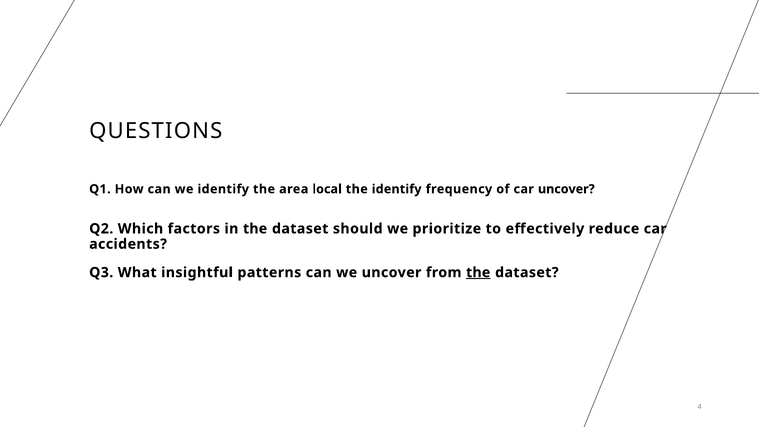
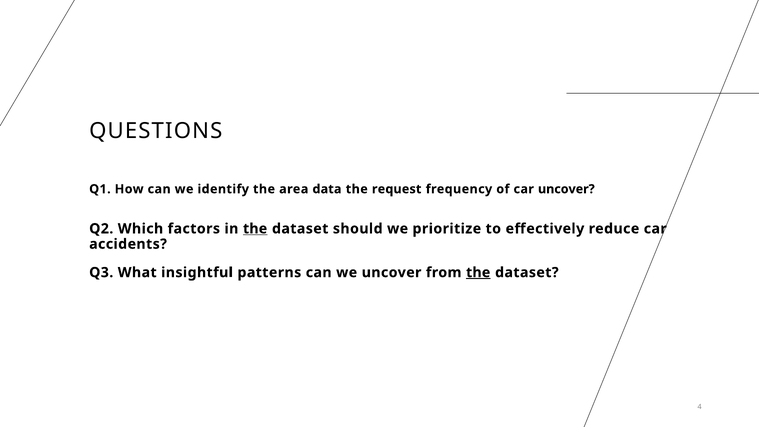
local: local -> data
the identify: identify -> request
the at (255, 229) underline: none -> present
